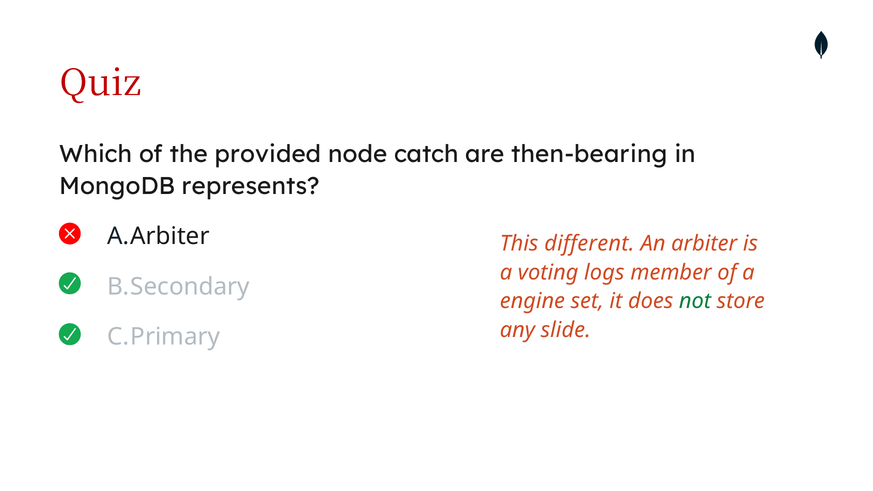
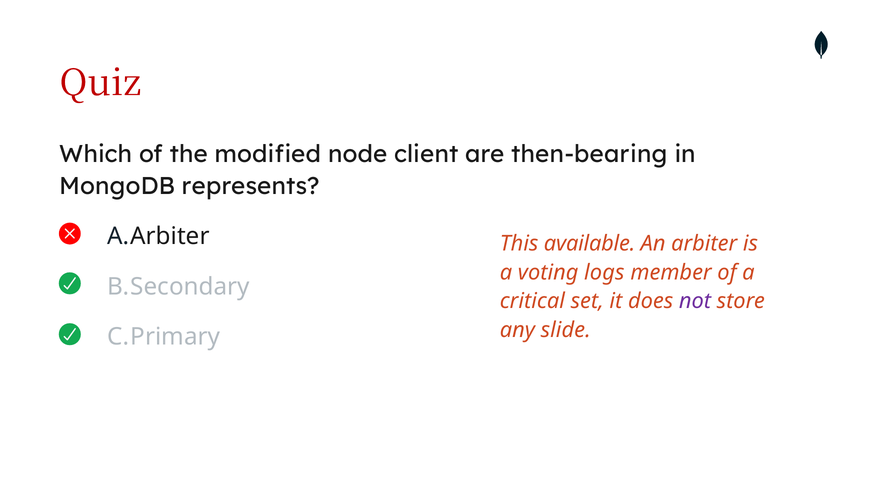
provided: provided -> modified
catch: catch -> client
different: different -> available
engine: engine -> critical
not colour: green -> purple
